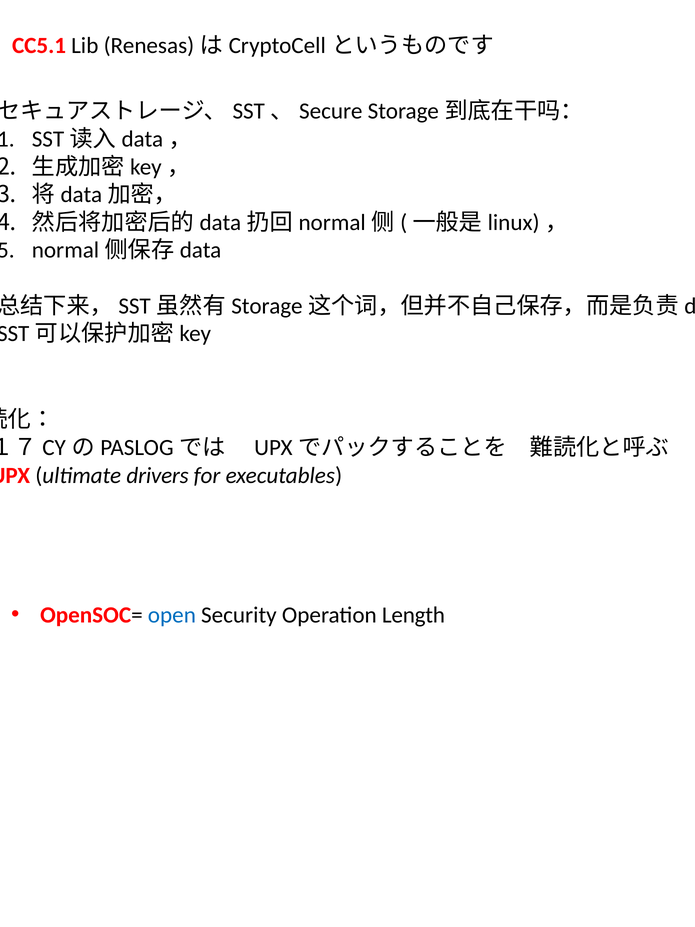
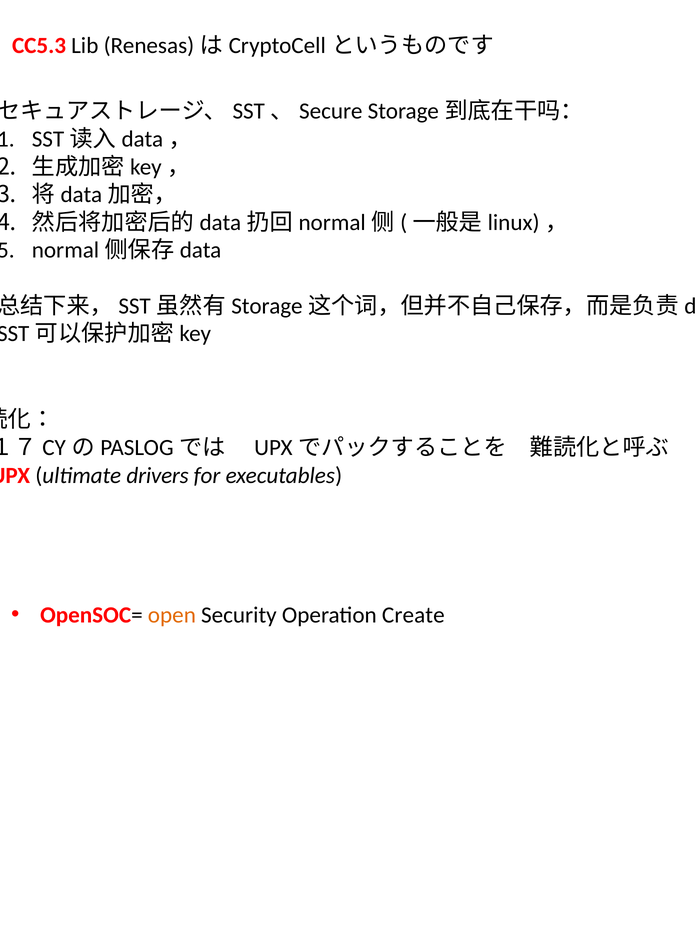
CC5.1: CC5.1 -> CC5.3
open colour: blue -> orange
Length: Length -> Create
